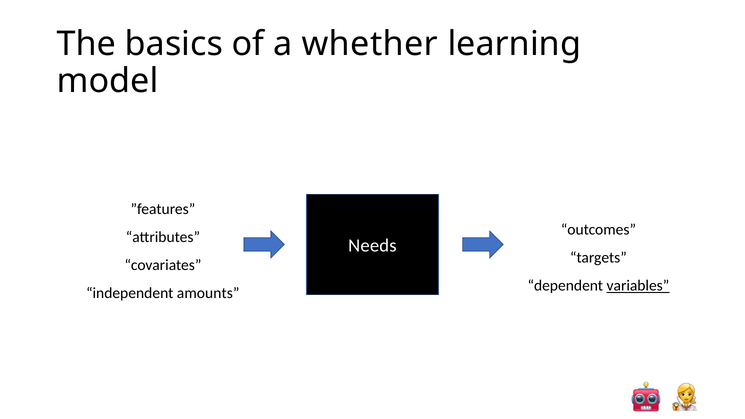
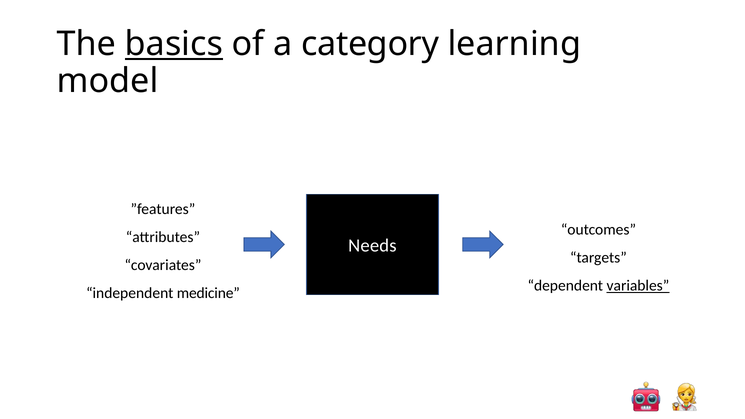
basics underline: none -> present
whether: whether -> category
amounts: amounts -> medicine
